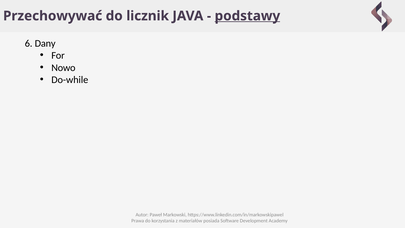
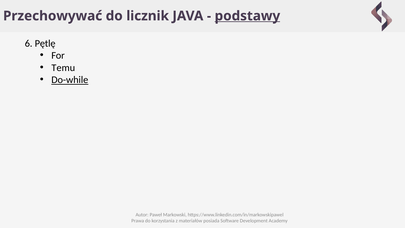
Dany: Dany -> Pętlę
Nowo: Nowo -> Temu
Do-while underline: none -> present
